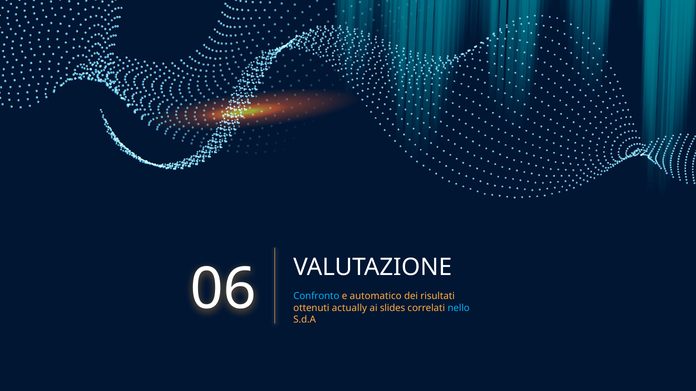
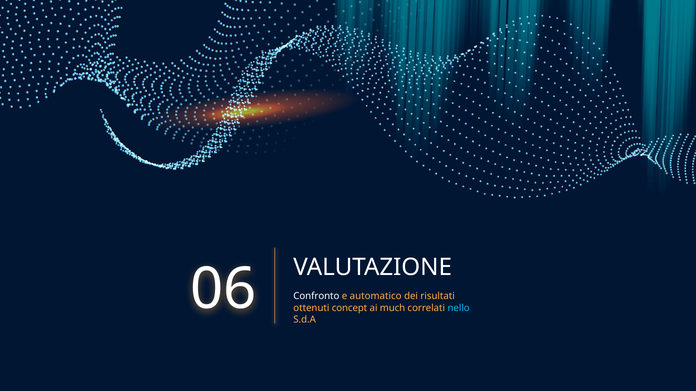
Confronto colour: light blue -> white
actually: actually -> concept
slides: slides -> much
